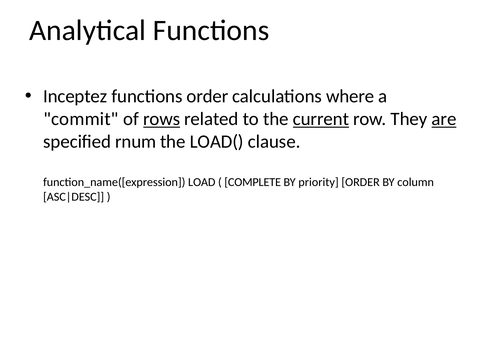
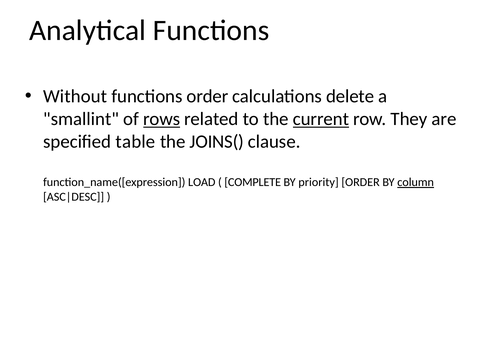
Inceptez: Inceptez -> Without
where: where -> delete
commit: commit -> smallint
are underline: present -> none
rnum: rnum -> table
LOAD(: LOAD( -> JOINS(
column underline: none -> present
